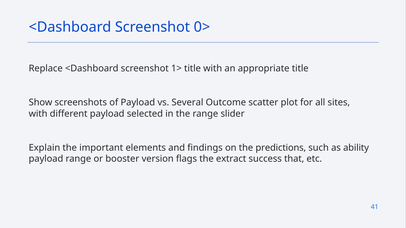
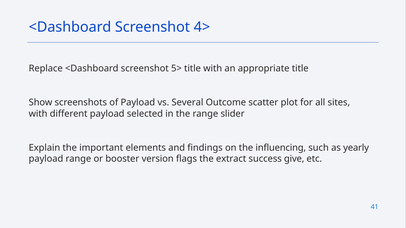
0>: 0> -> 4>
1>: 1> -> 5>
predictions: predictions -> influencing
ability: ability -> yearly
that: that -> give
